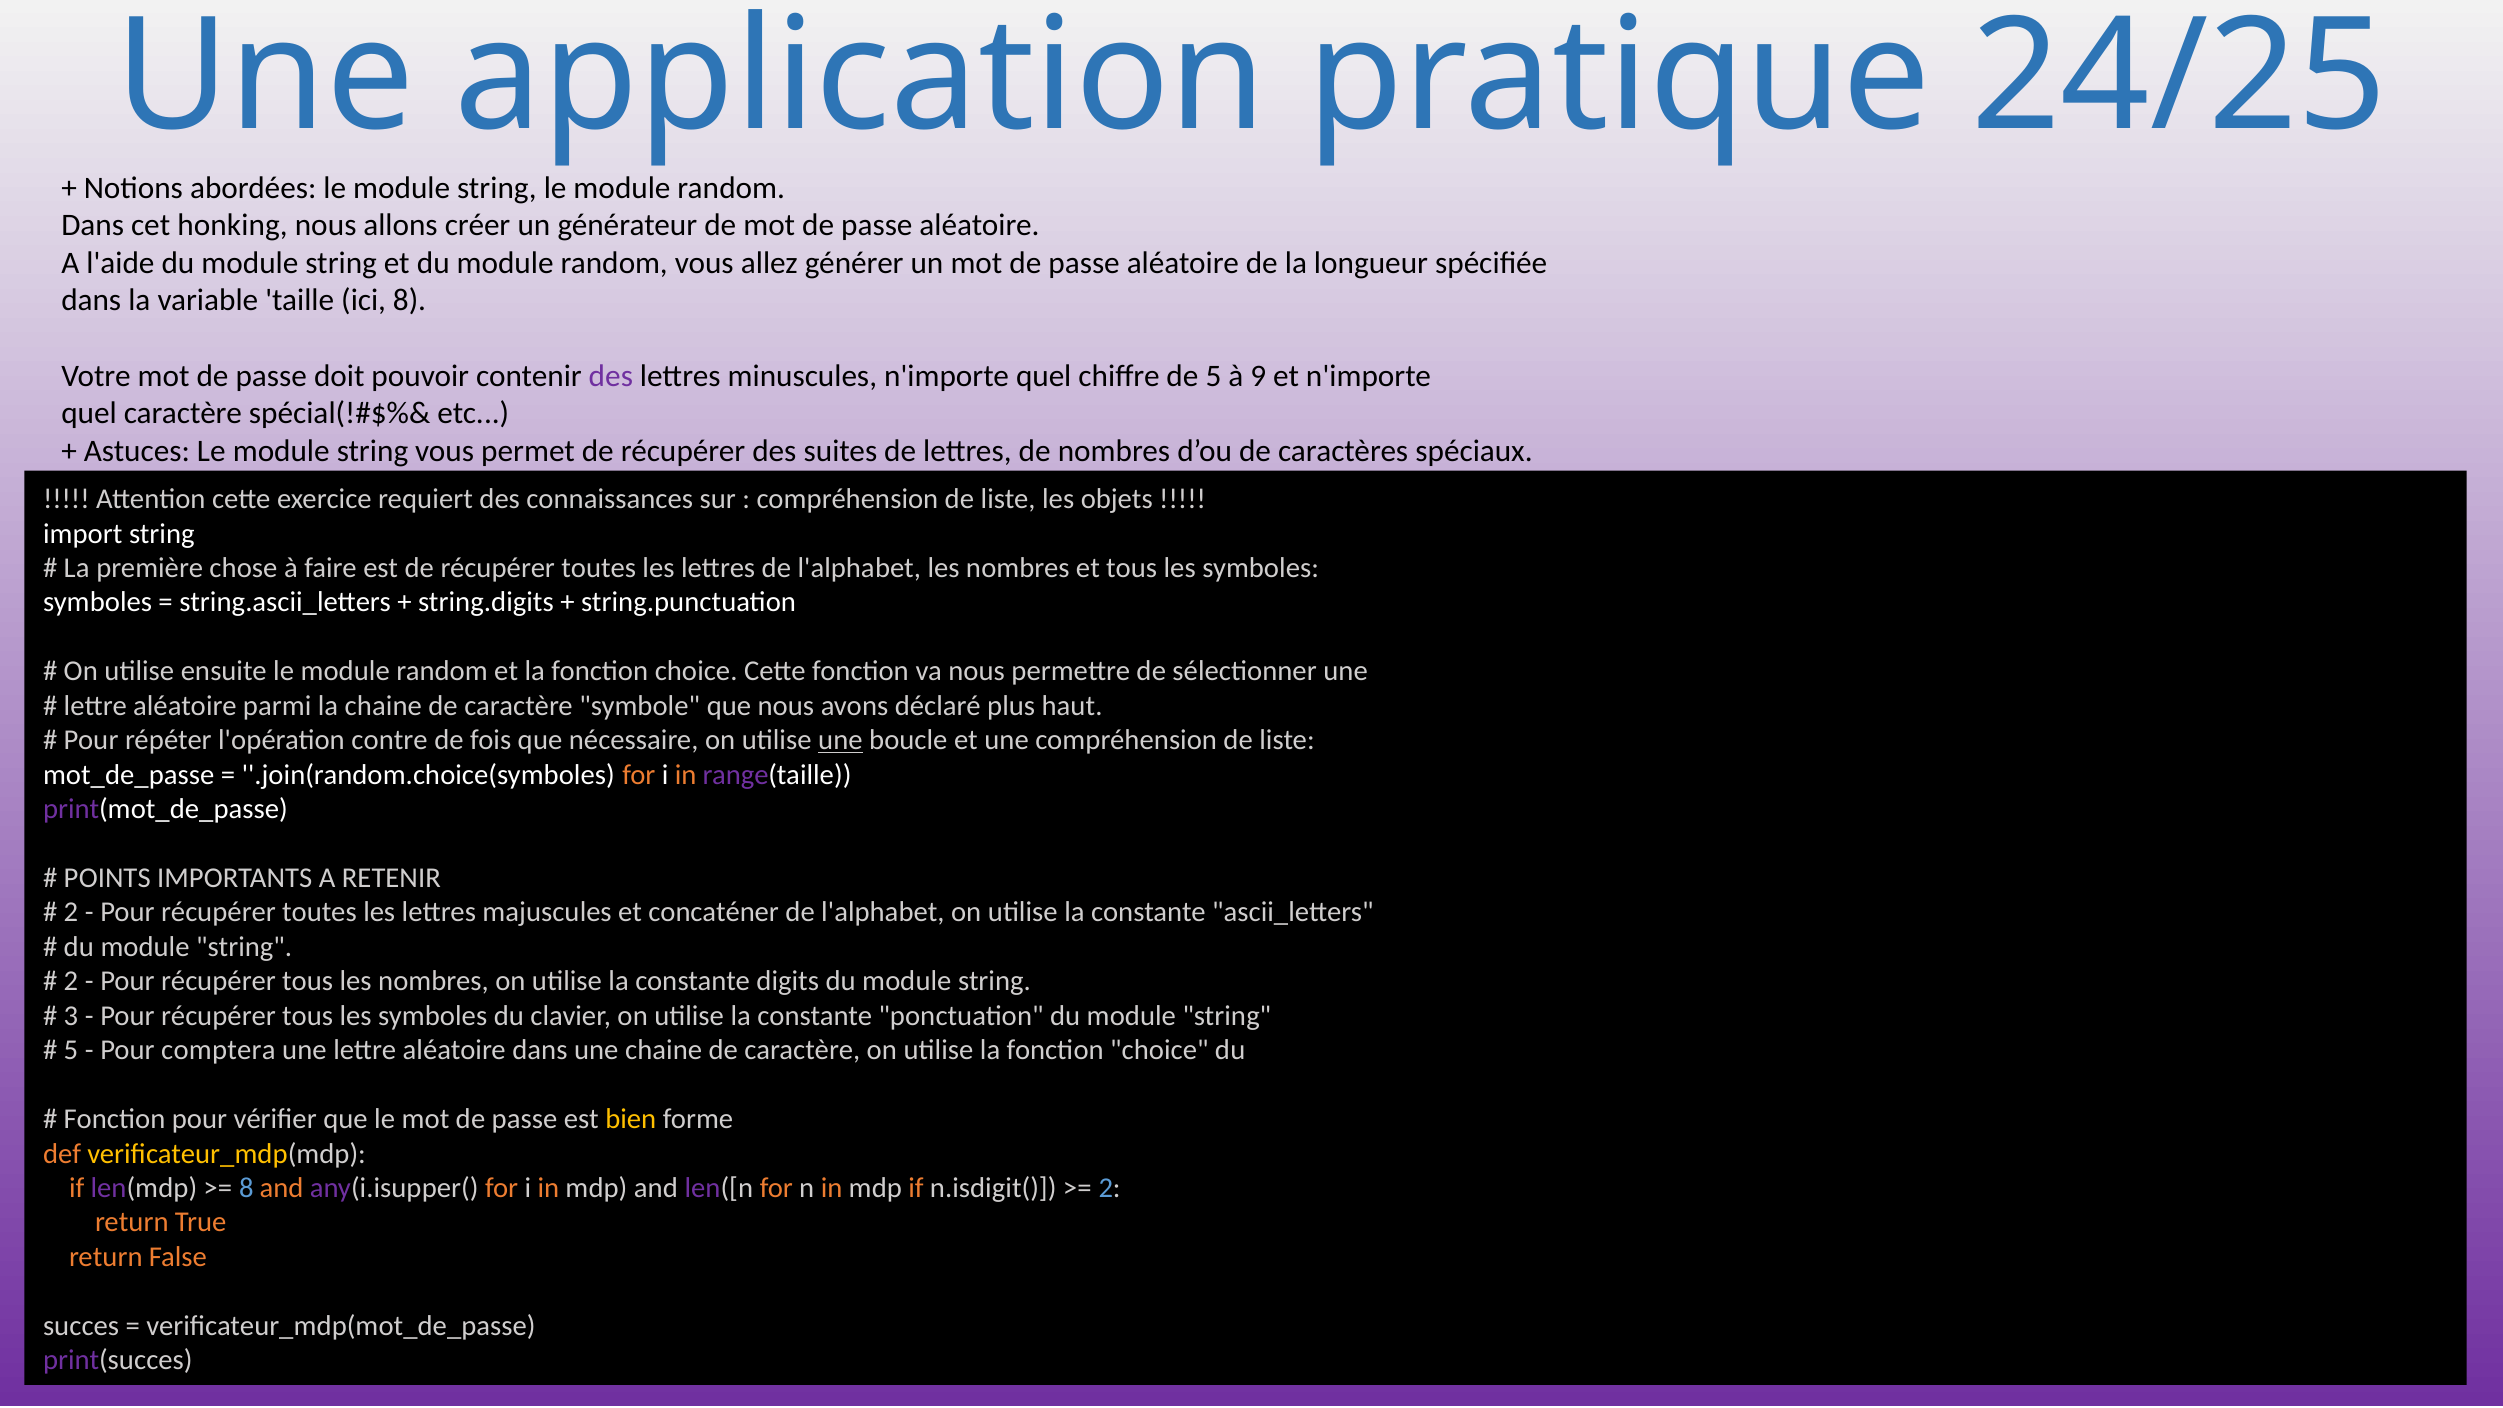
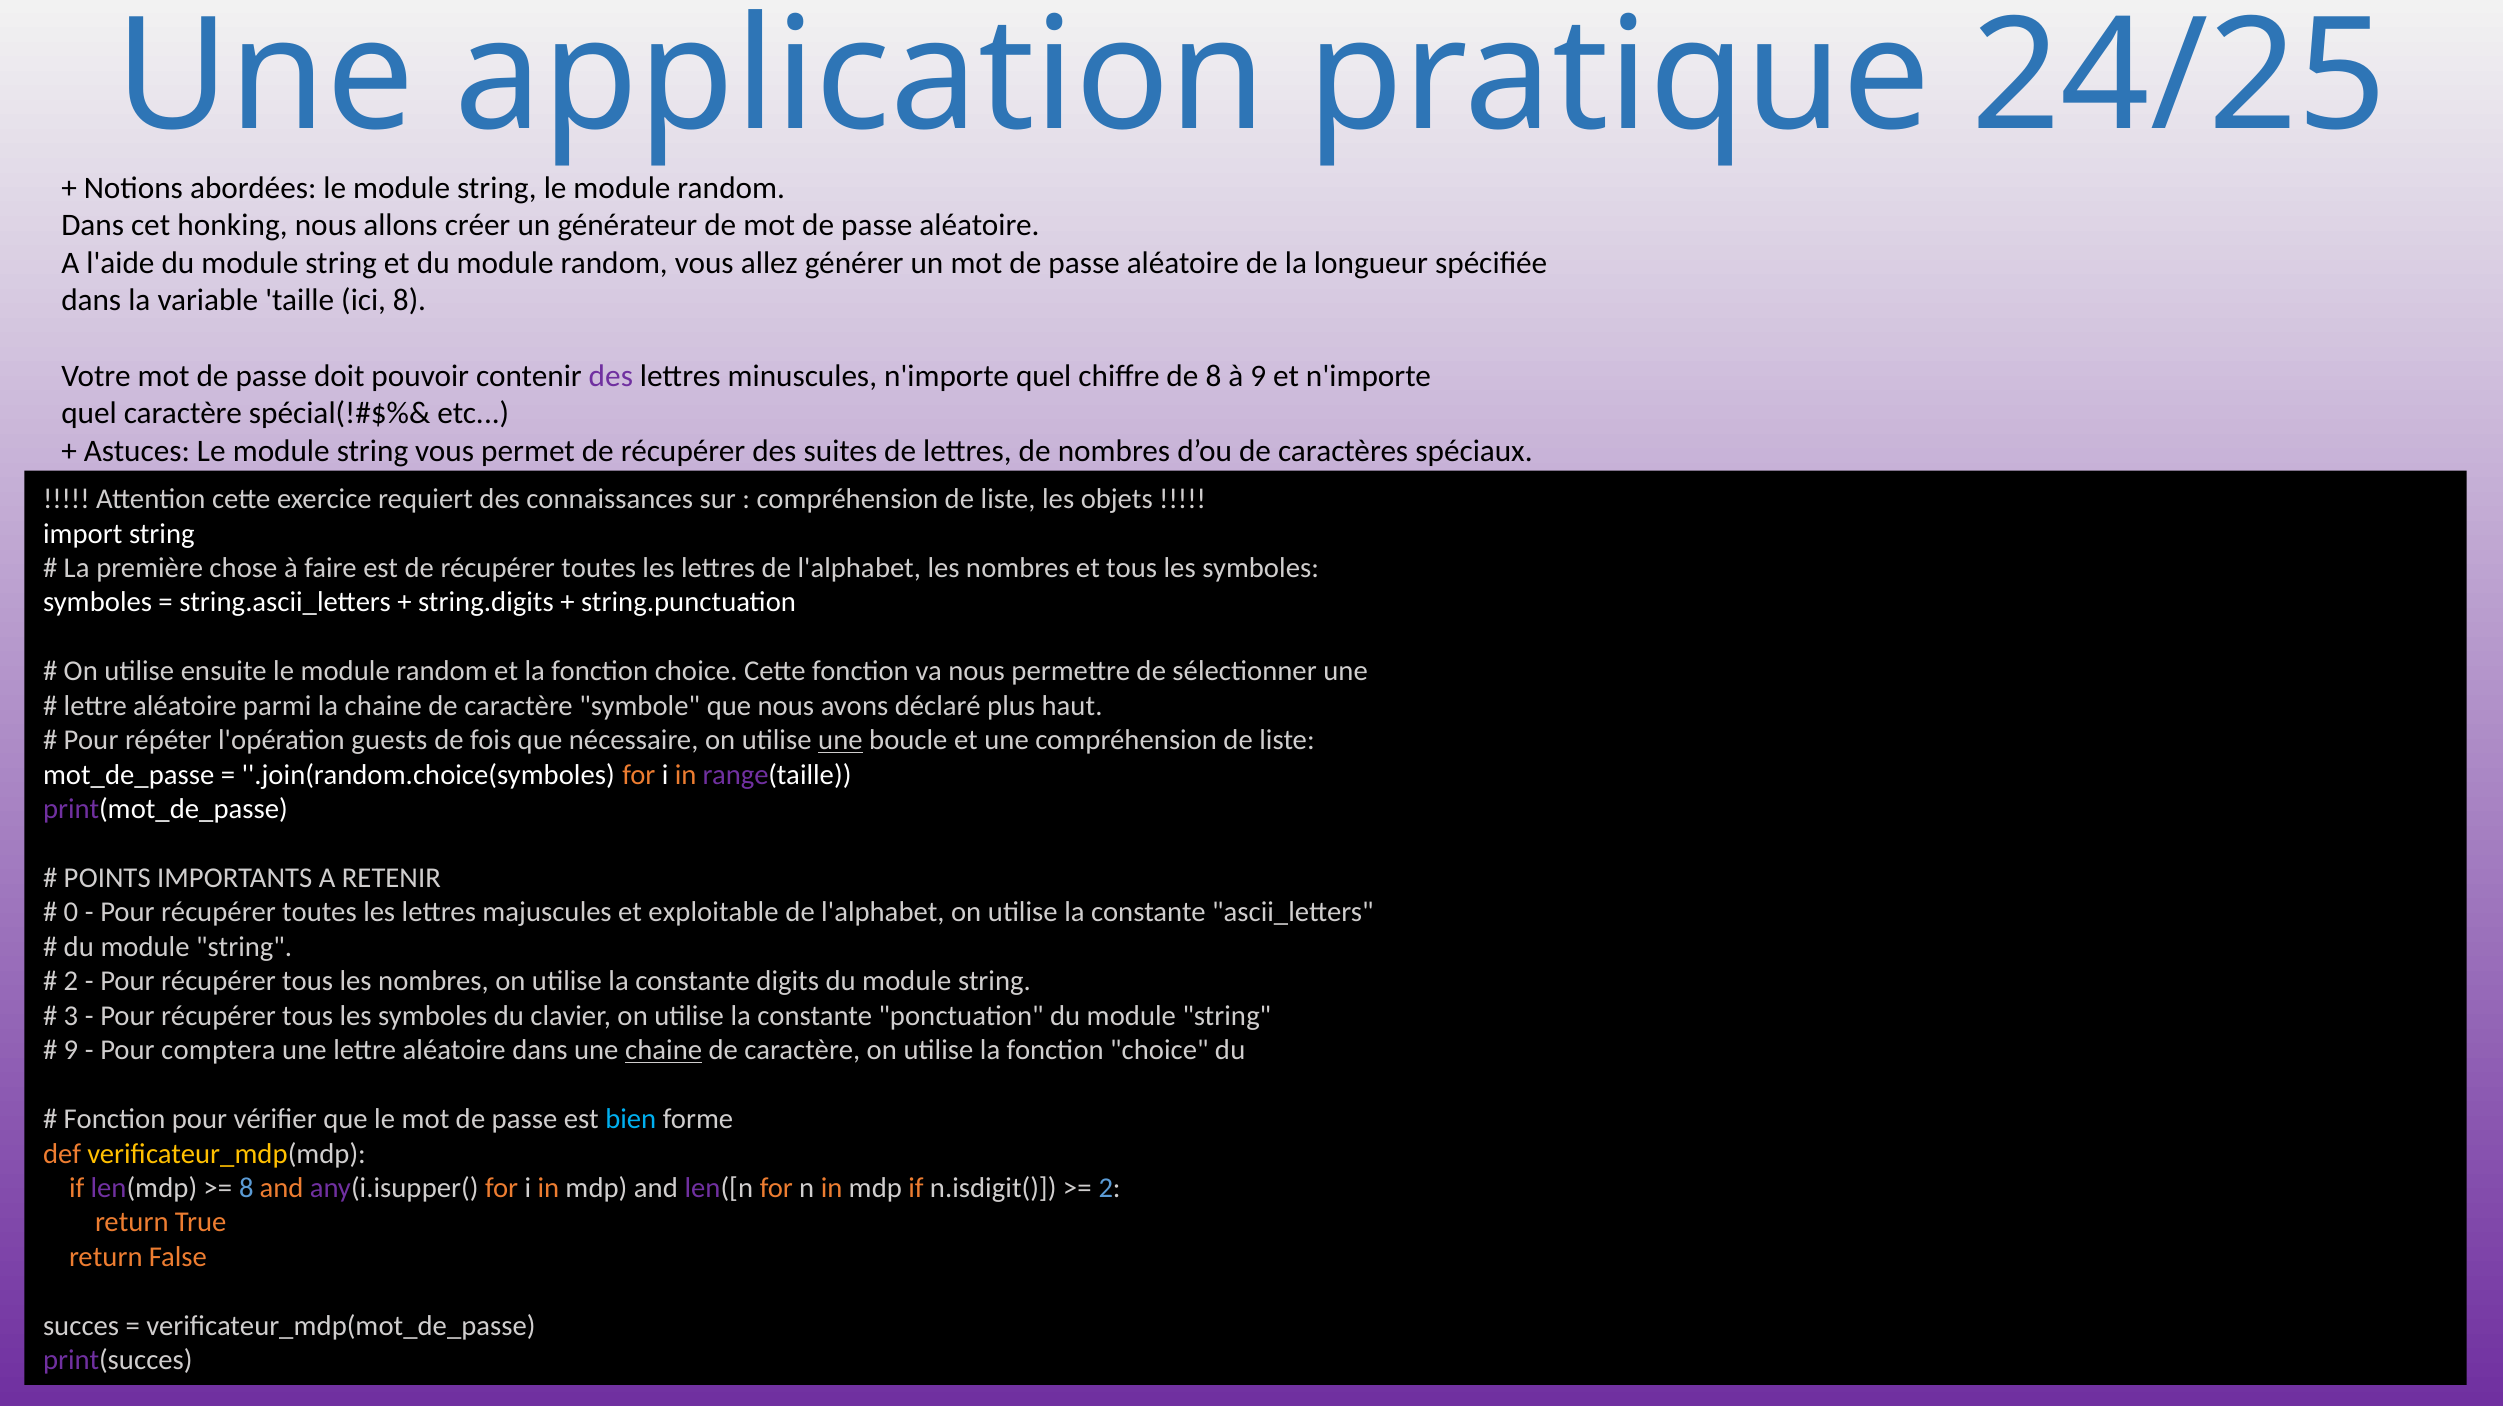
de 5: 5 -> 8
contre: contre -> guests
2 at (71, 912): 2 -> 0
concaténer: concaténer -> exploitable
5 at (71, 1050): 5 -> 9
chaine at (664, 1050) underline: none -> present
bien colour: yellow -> light blue
